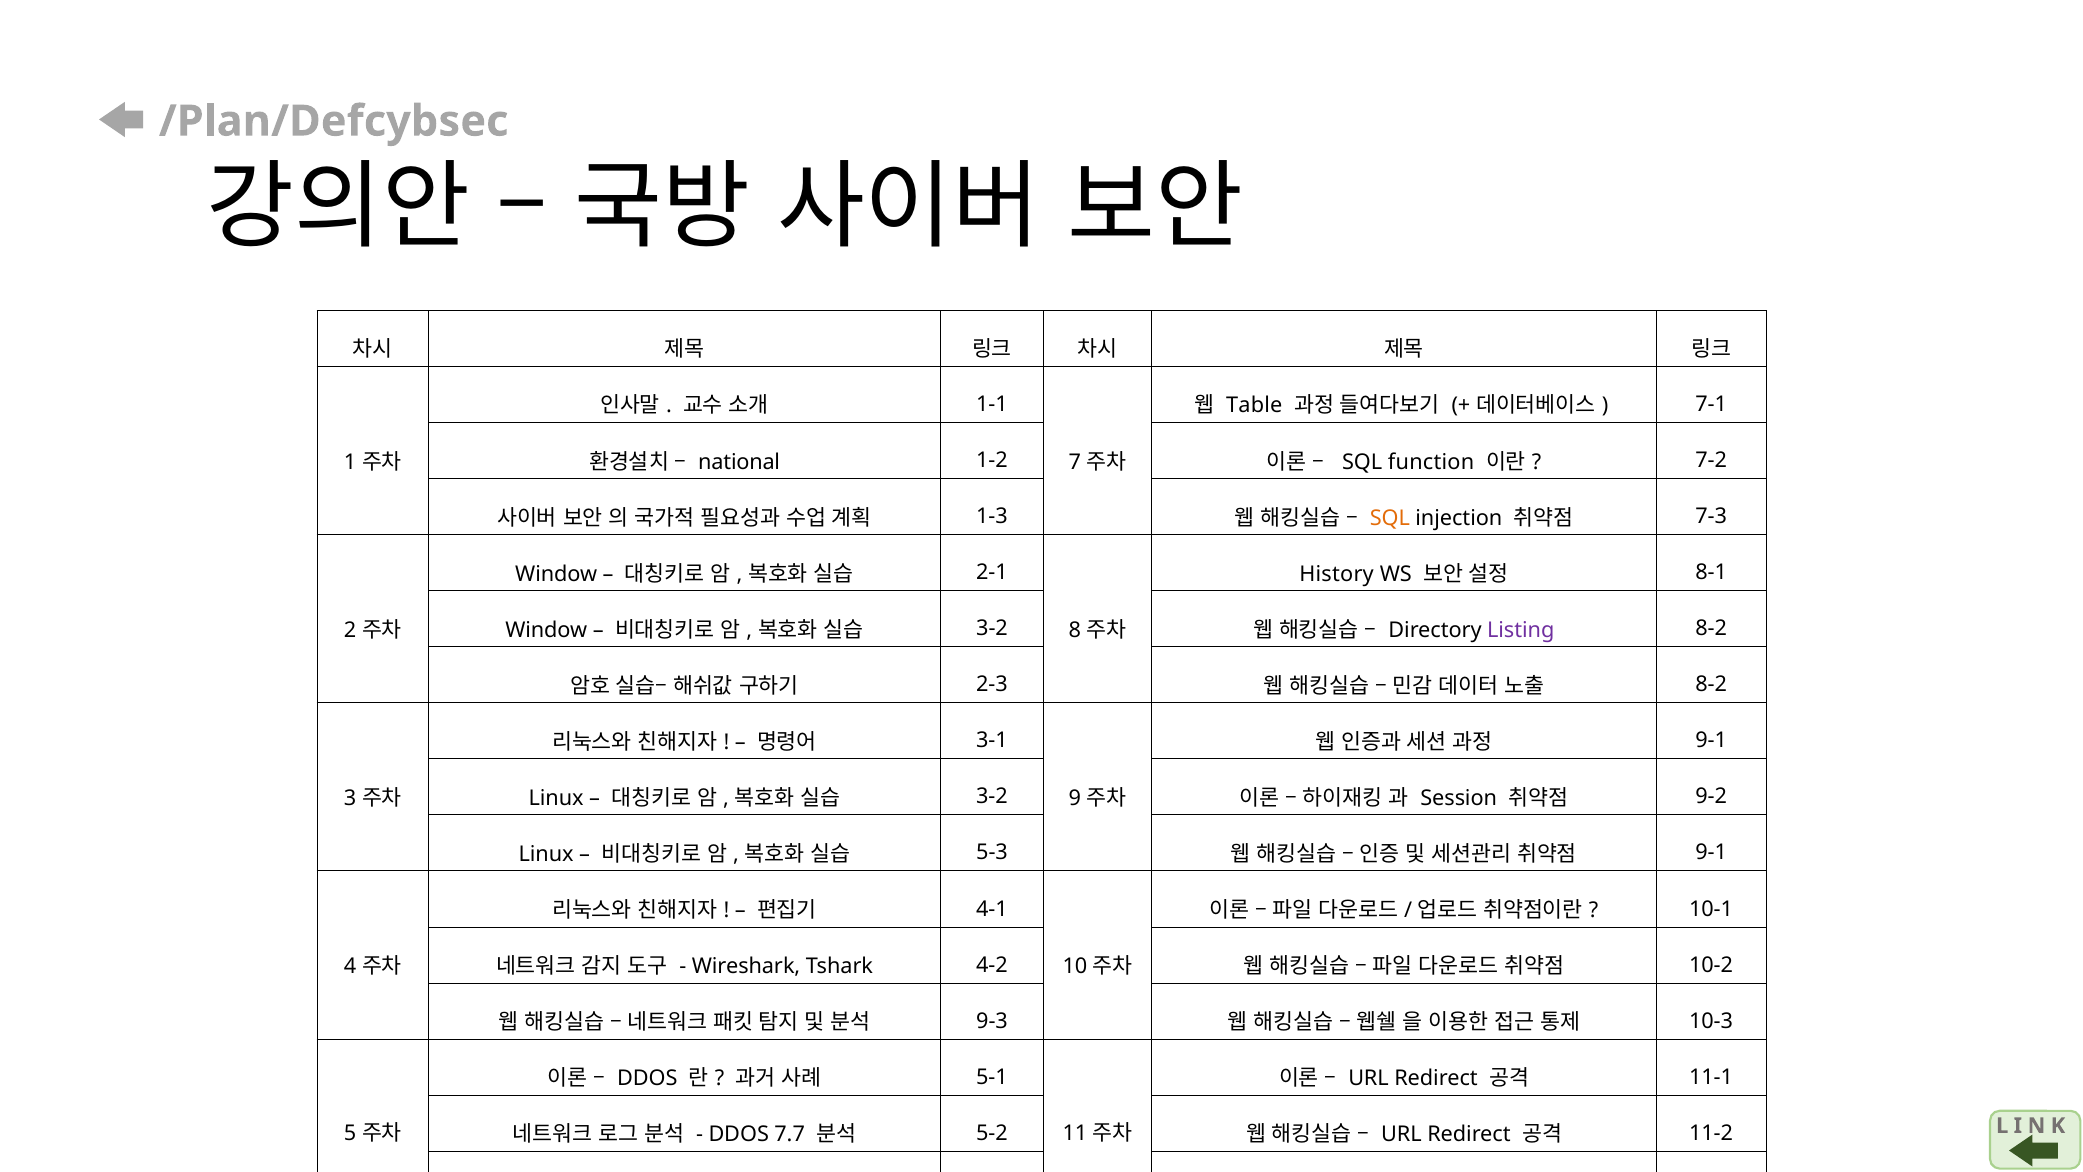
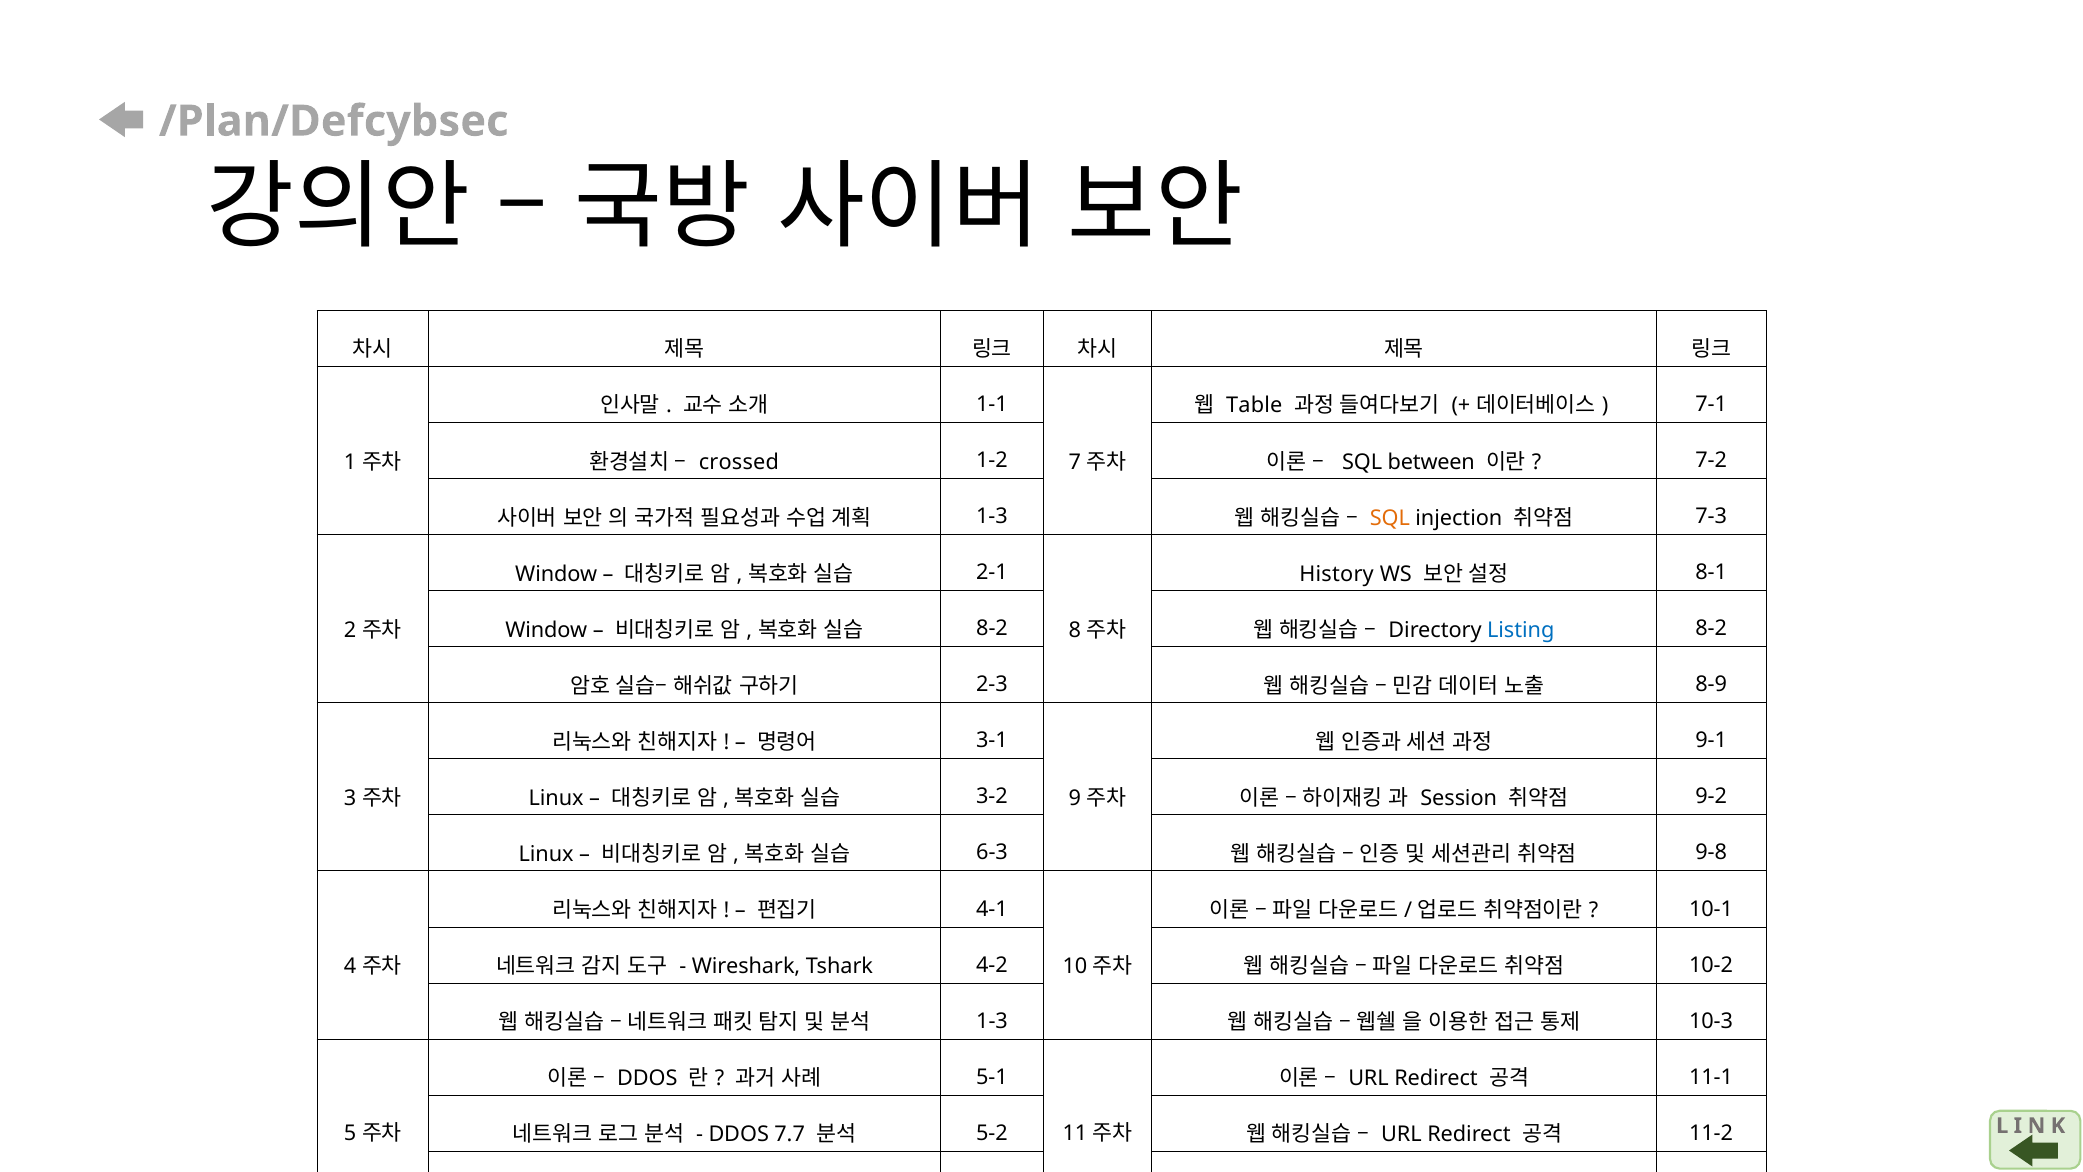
national: national -> crossed
function: function -> between
3-2 at (992, 628): 3-2 -> 8-2
Listing colour: purple -> blue
8-2 at (1711, 684): 8-2 -> 8-9
5-3 at (992, 853): 5-3 -> 6-3
9-1 at (1711, 853): 9-1 -> 9-8
9-3 at (992, 1021): 9-3 -> 1-3
